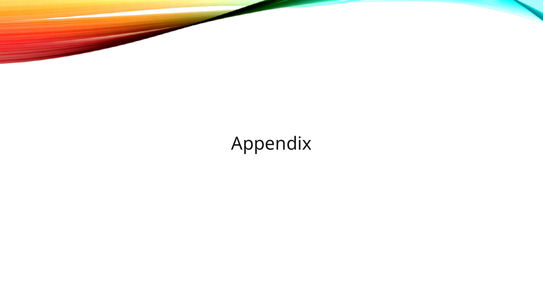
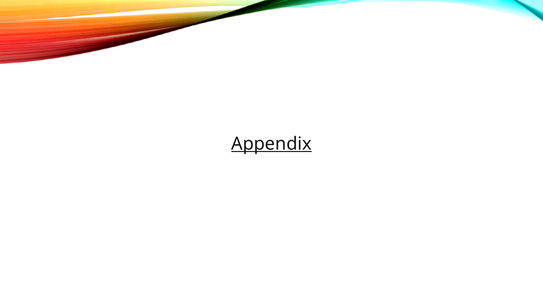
Appendix underline: none -> present
